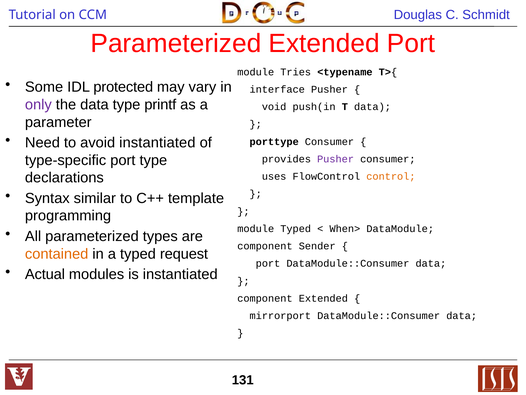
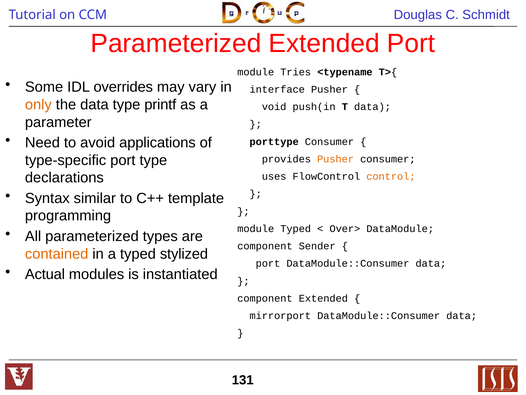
protected: protected -> overrides
only colour: purple -> orange
avoid instantiated: instantiated -> applications
Pusher at (336, 159) colour: purple -> orange
When>: When> -> Over>
request: request -> stylized
